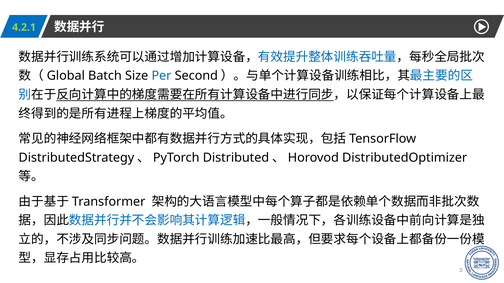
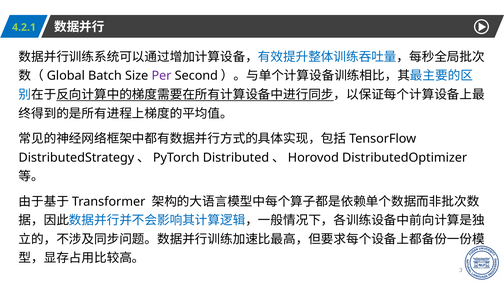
Per colour: blue -> purple
